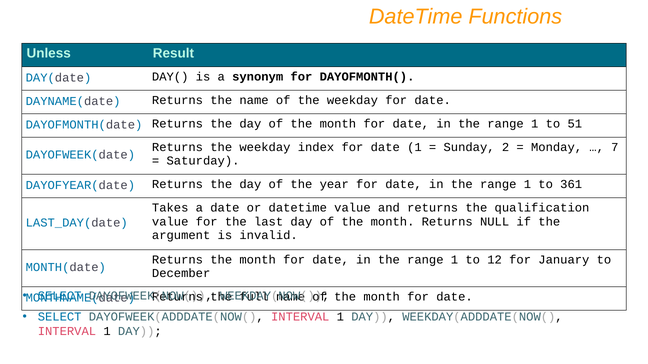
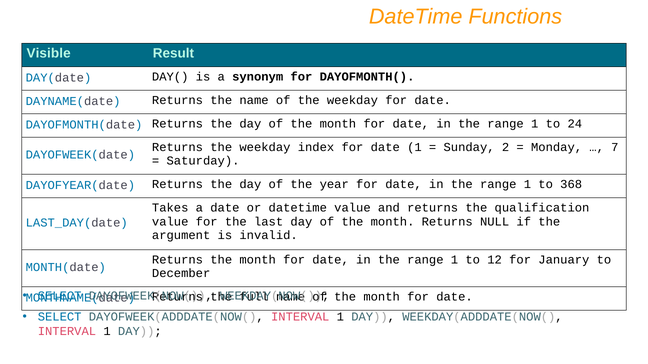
Unless: Unless -> Visible
51: 51 -> 24
361: 361 -> 368
